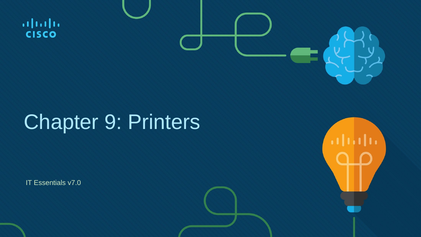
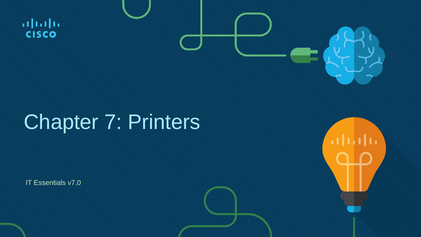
9: 9 -> 7
